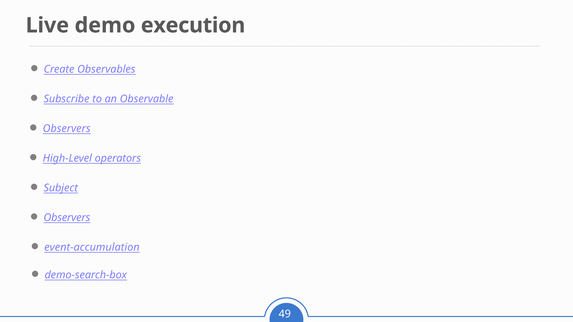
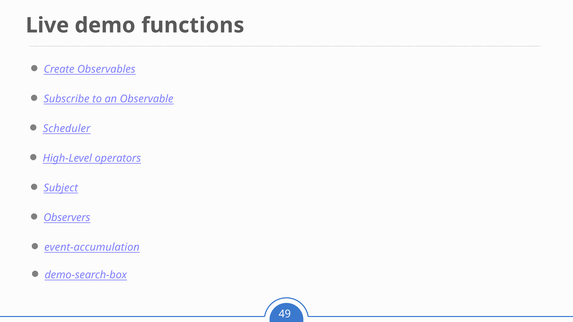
execution: execution -> functions
Observers at (67, 129): Observers -> Scheduler
